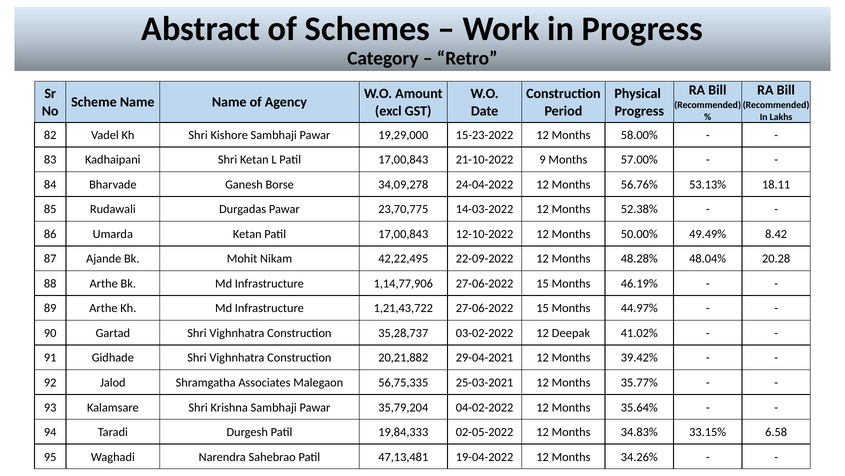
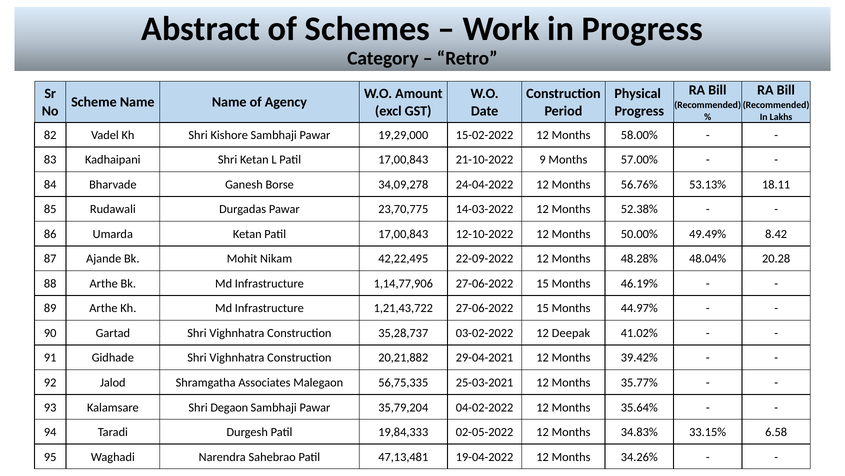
15-23-2022: 15-23-2022 -> 15-02-2022
Krishna: Krishna -> Degaon
